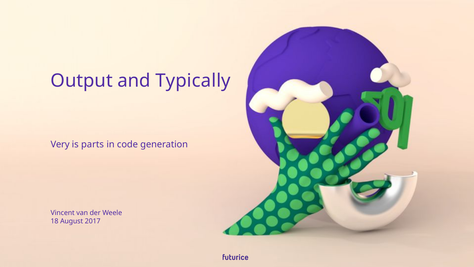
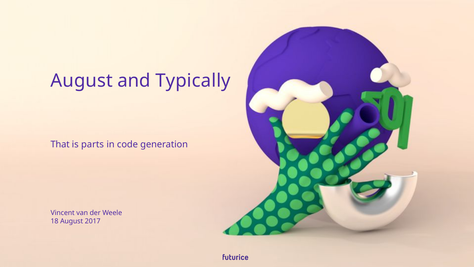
Output at (82, 81): Output -> August
Very: Very -> That
